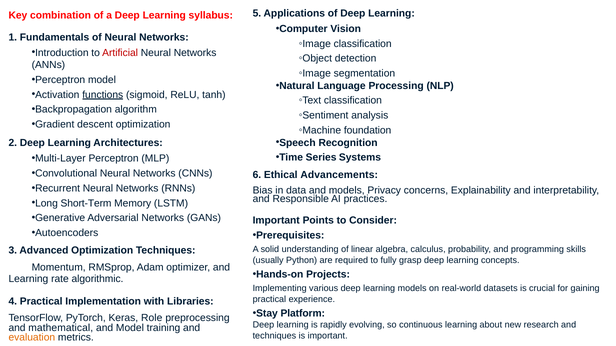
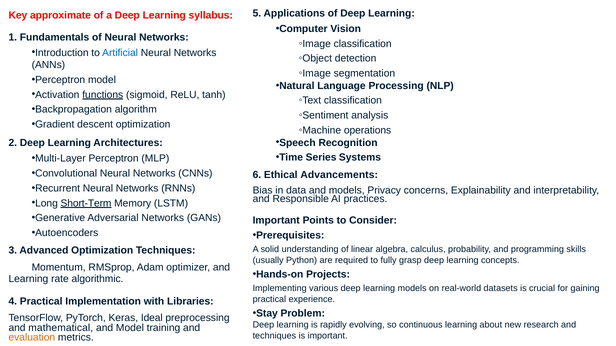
combination: combination -> approximate
Artificial colour: red -> blue
foundation: foundation -> operations
Short-Term underline: none -> present
Platform: Platform -> Problem
Role: Role -> Ideal
